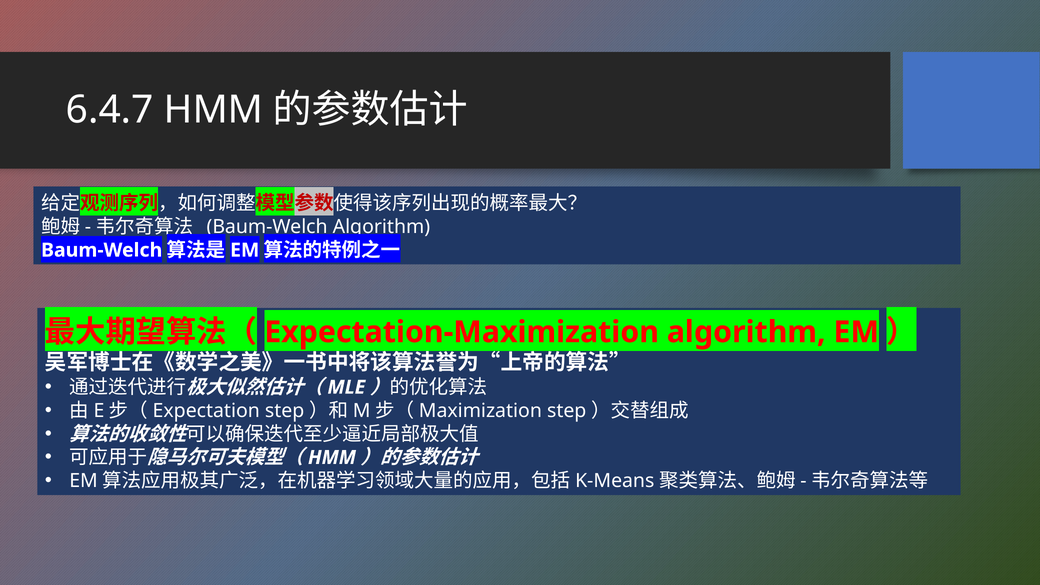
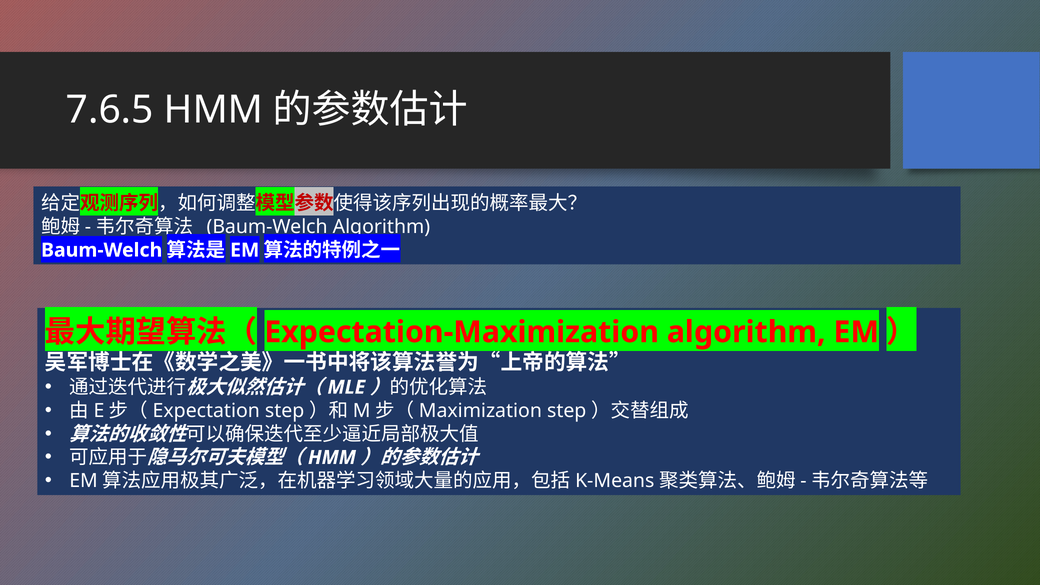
6.4.7: 6.4.7 -> 7.6.5
